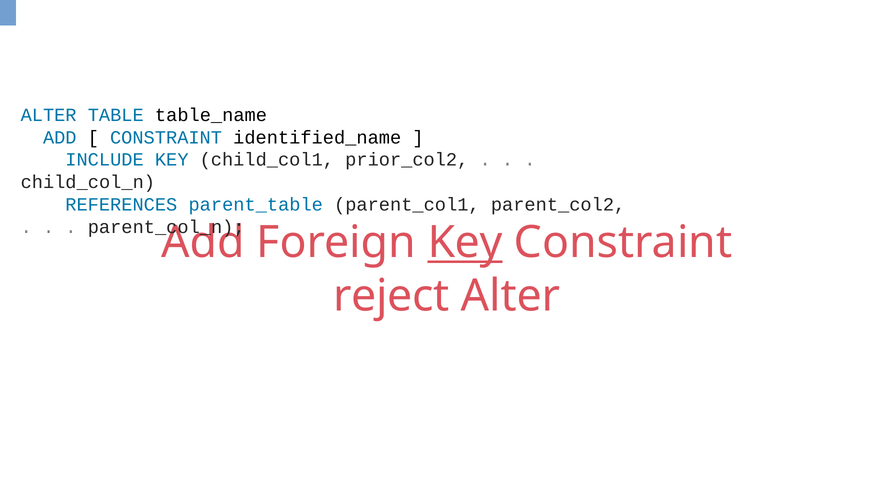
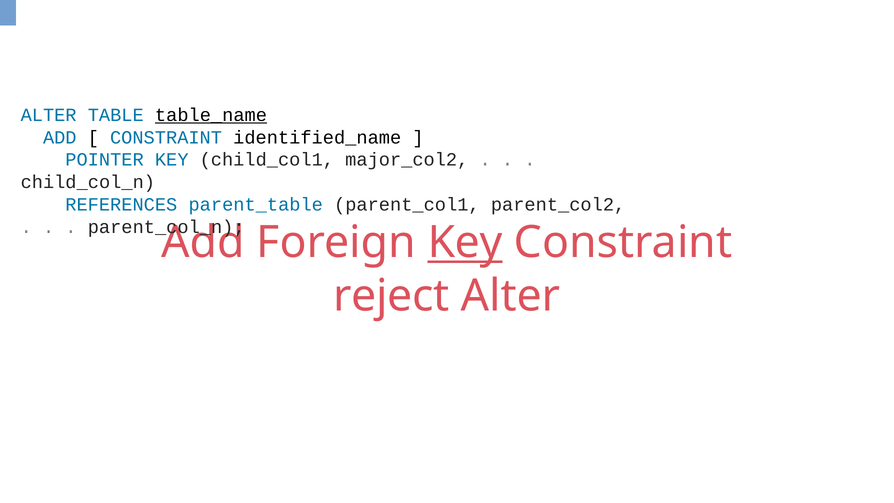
table_name underline: none -> present
INCLUDE: INCLUDE -> POINTER
prior_col2: prior_col2 -> major_col2
